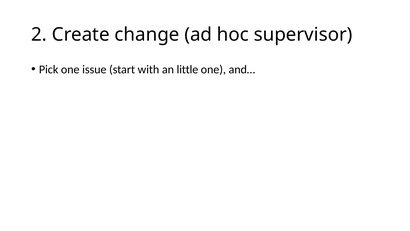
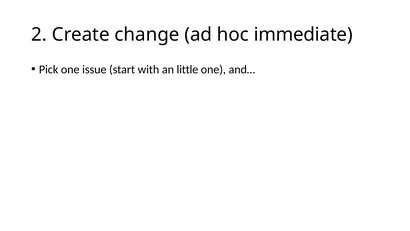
supervisor: supervisor -> immediate
